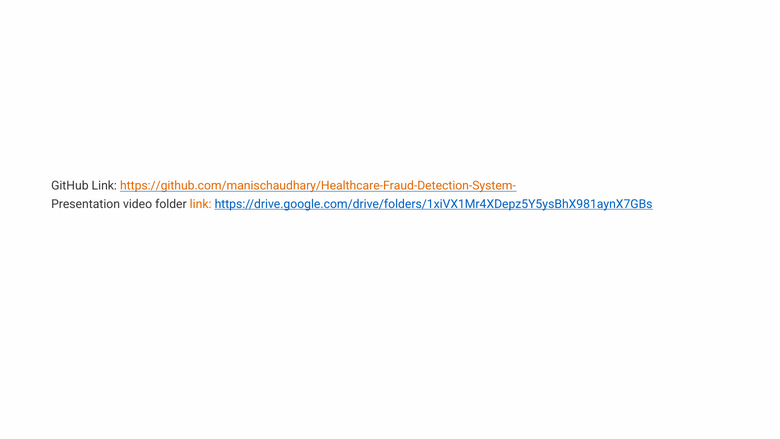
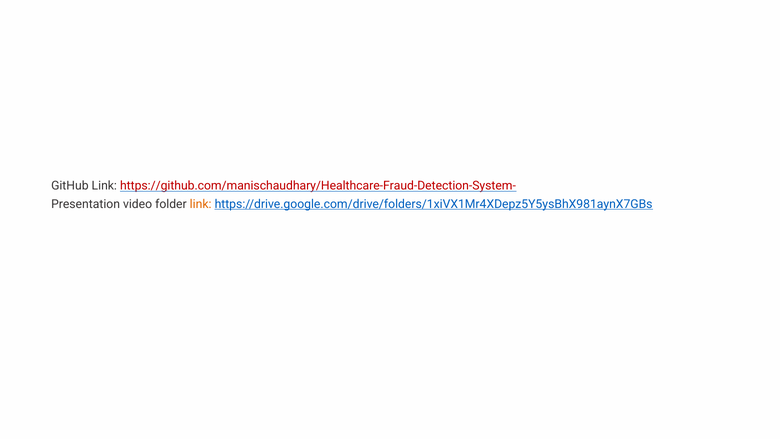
https://github.com/manischaudhary/Healthcare-Fraud-Detection-System- colour: orange -> red
